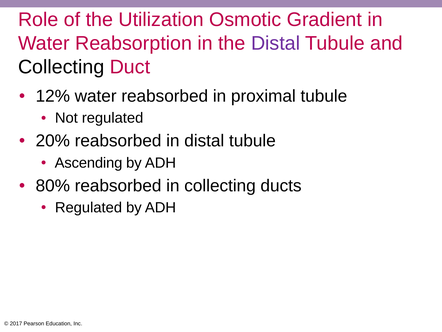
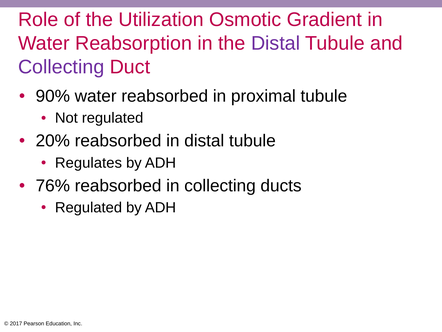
Collecting at (61, 67) colour: black -> purple
12%: 12% -> 90%
Ascending: Ascending -> Regulates
80%: 80% -> 76%
